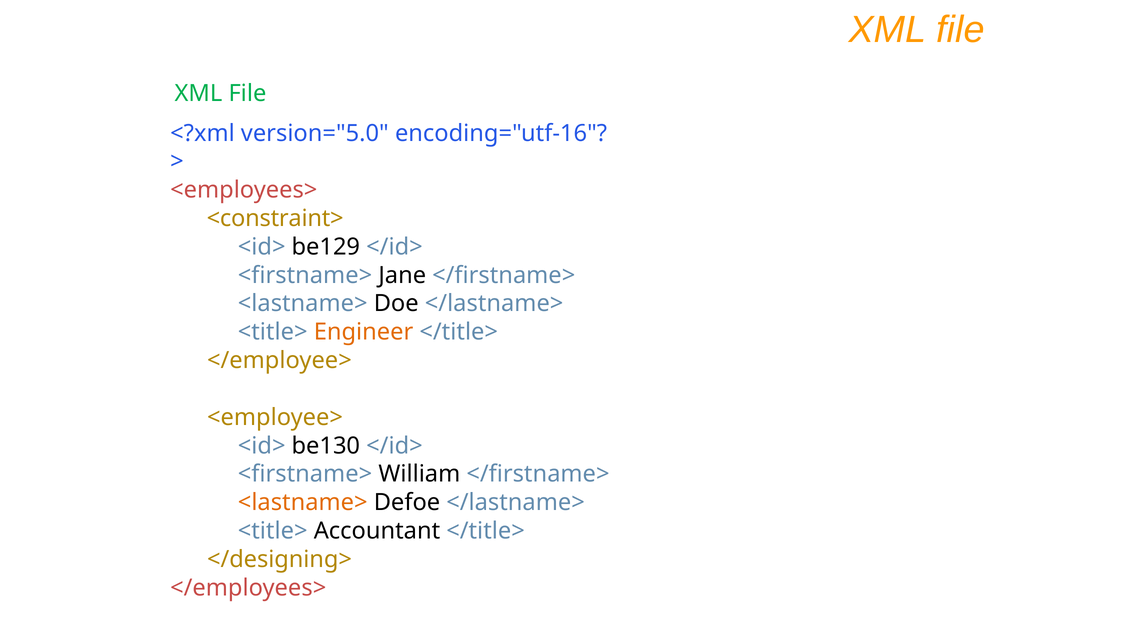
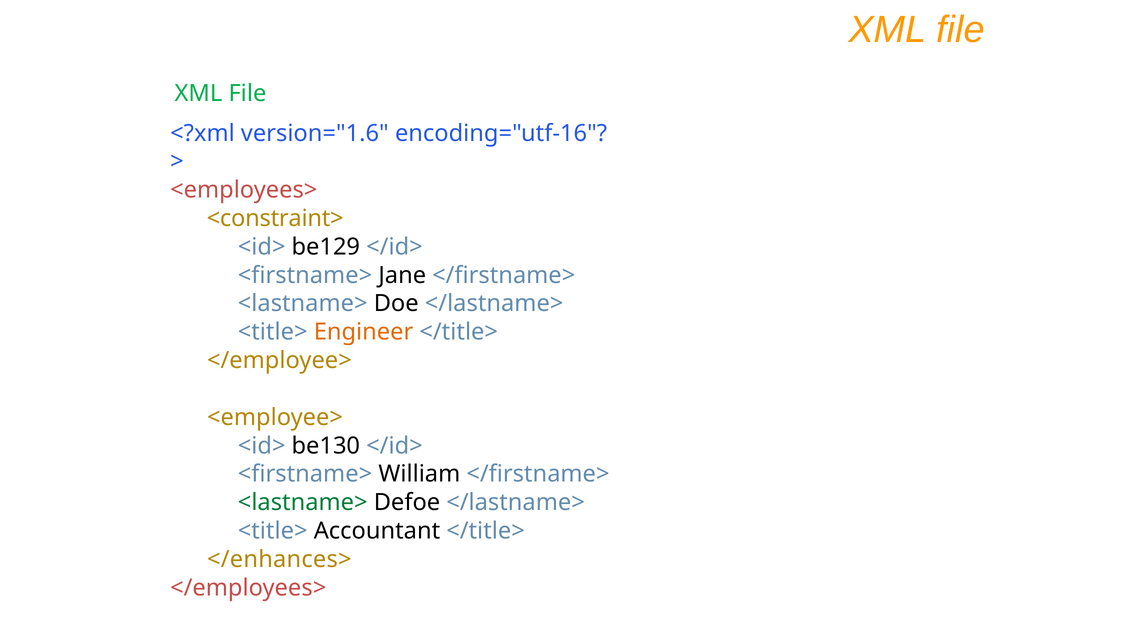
version="5.0: version="5.0 -> version="1.6
<lastname> at (303, 502) colour: orange -> green
</designing>: </designing> -> </enhances>
